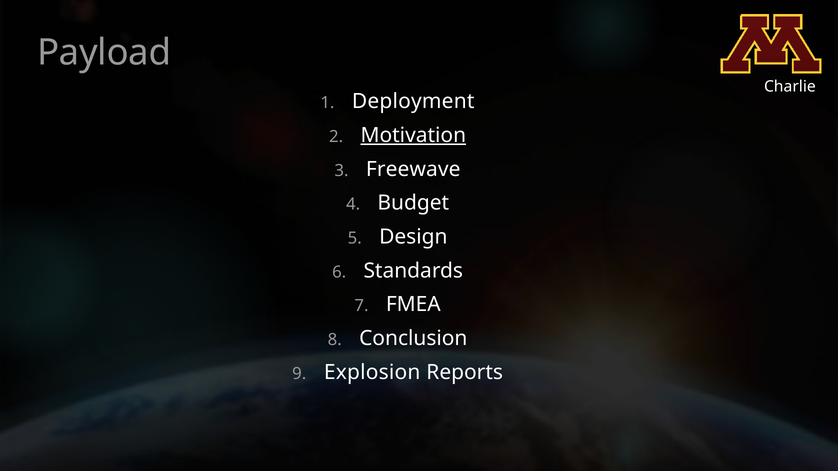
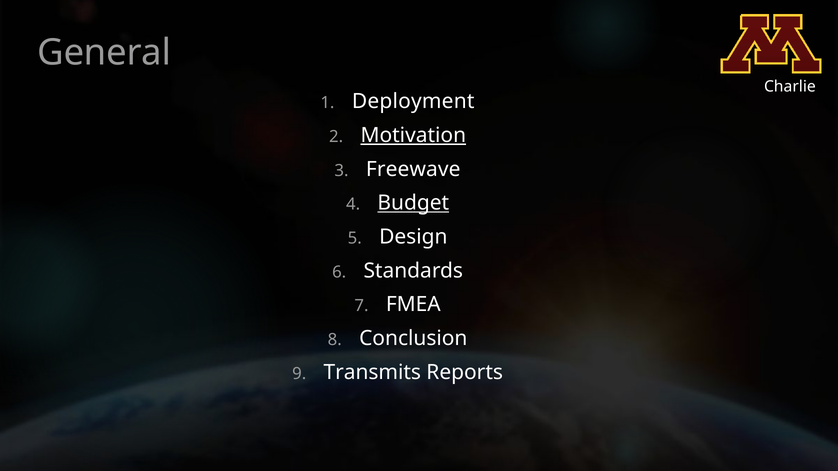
Payload: Payload -> General
Budget underline: none -> present
Explosion: Explosion -> Transmits
